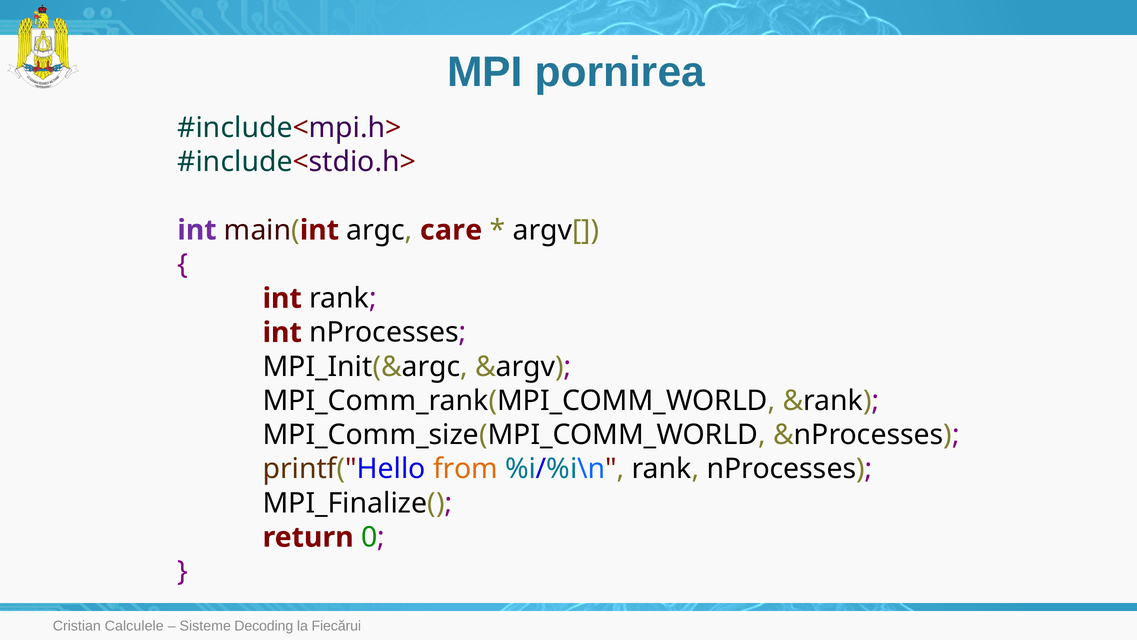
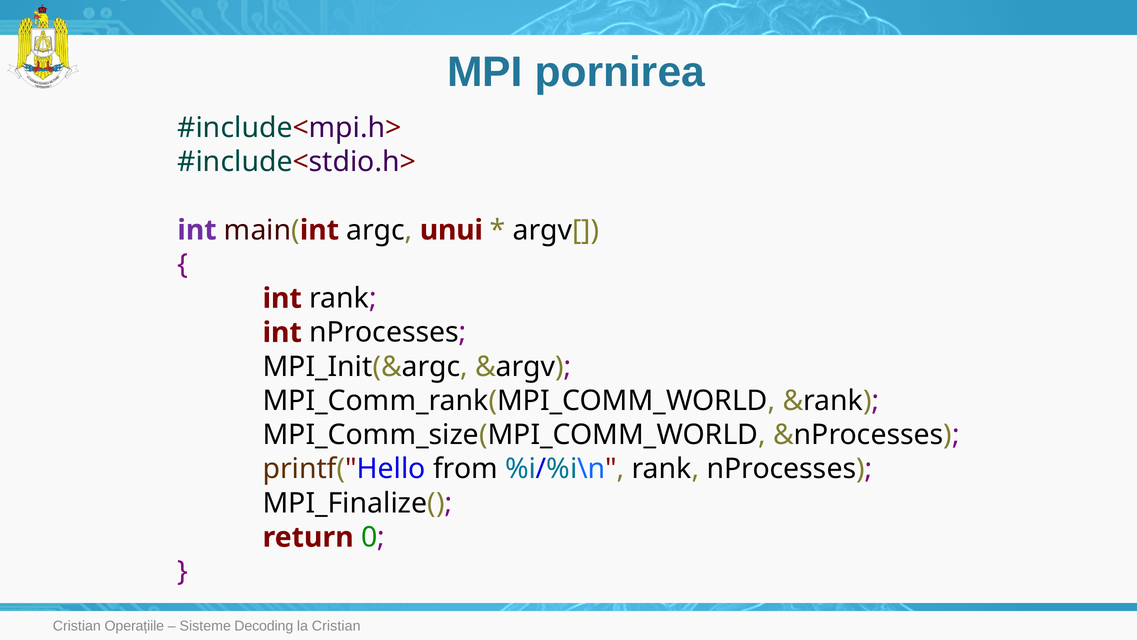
care: care -> unui
from colour: orange -> black
Calculele: Calculele -> Operațiile
la Fiecărui: Fiecărui -> Cristian
